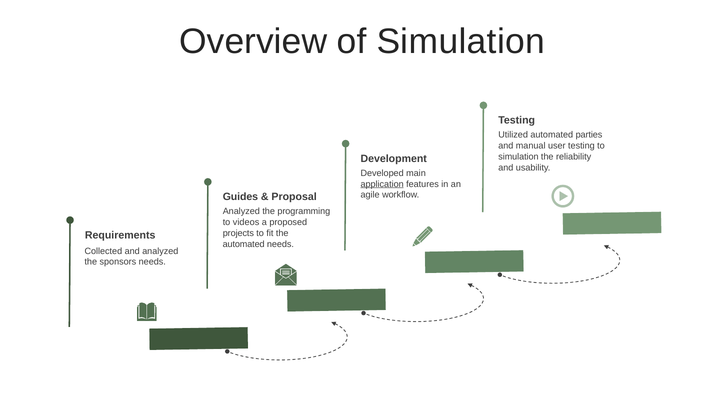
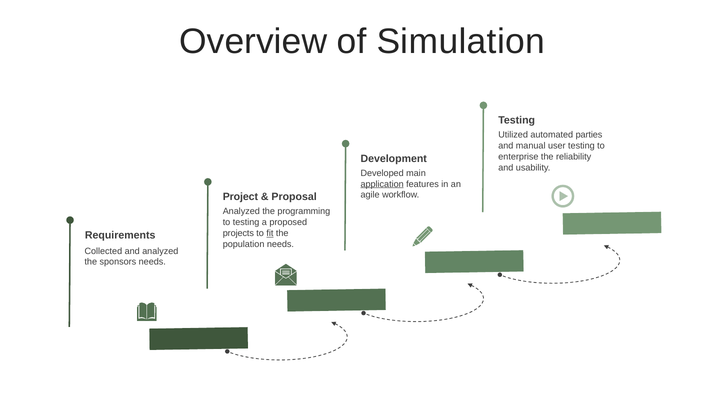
simulation at (518, 157): simulation -> enterprise
Guides: Guides -> Project
to videos: videos -> testing
fit underline: none -> present
automated at (244, 244): automated -> population
